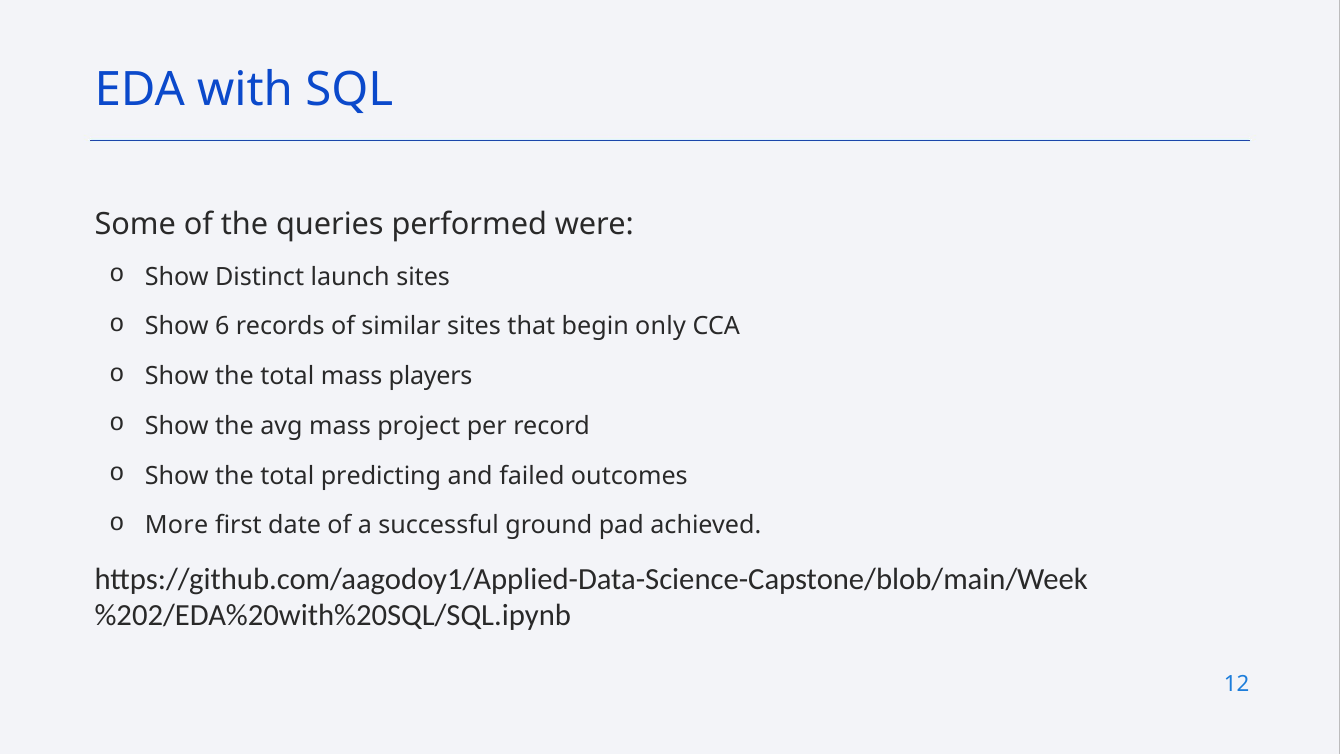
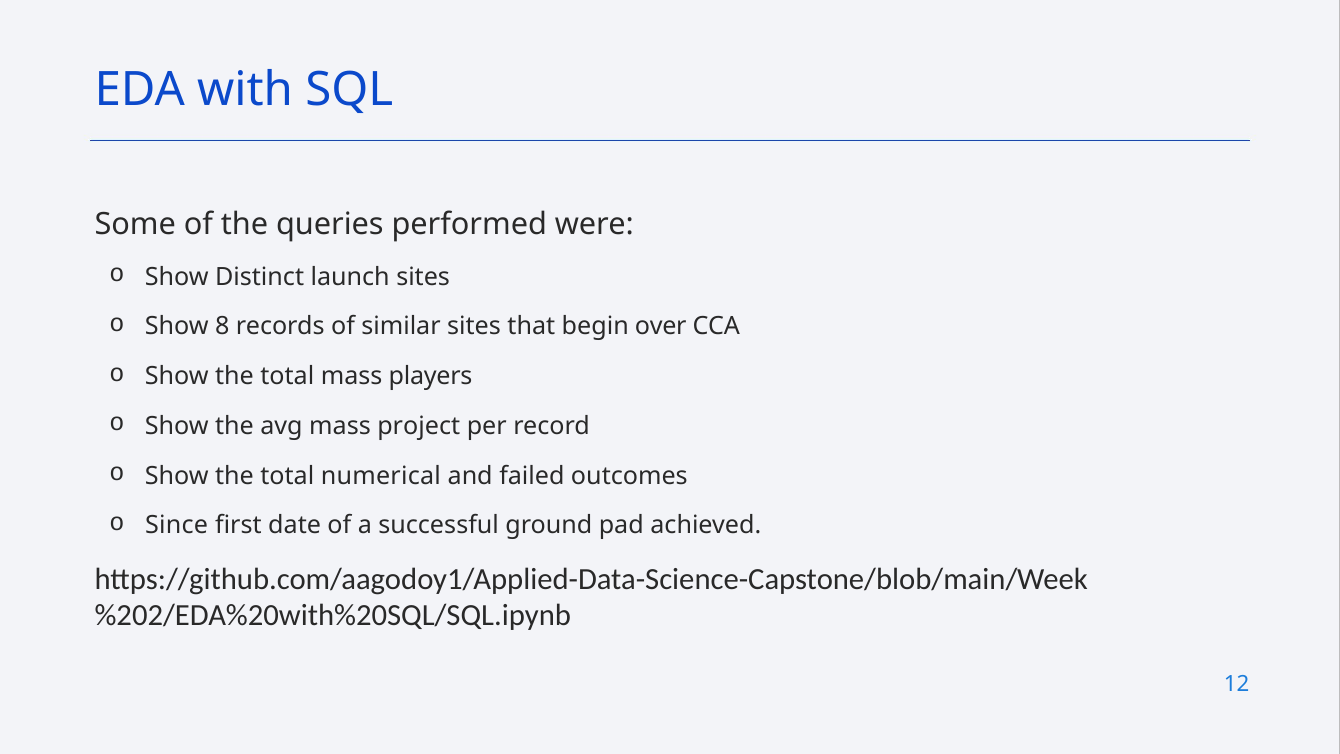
6: 6 -> 8
only: only -> over
predicting: predicting -> numerical
More: More -> Since
